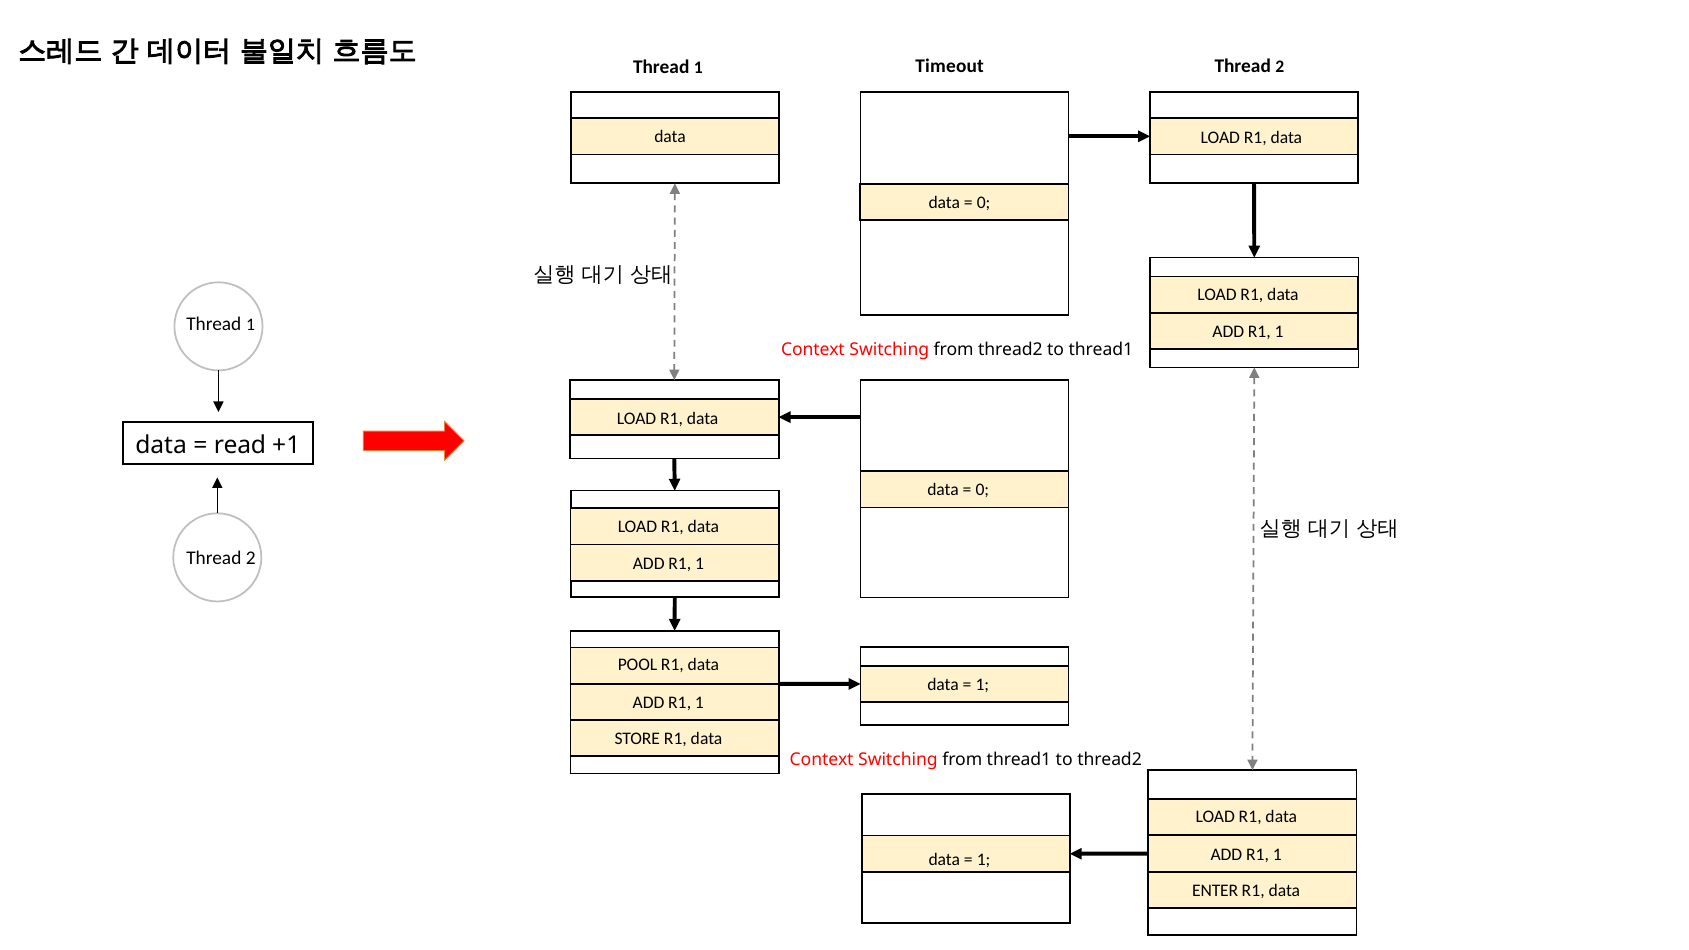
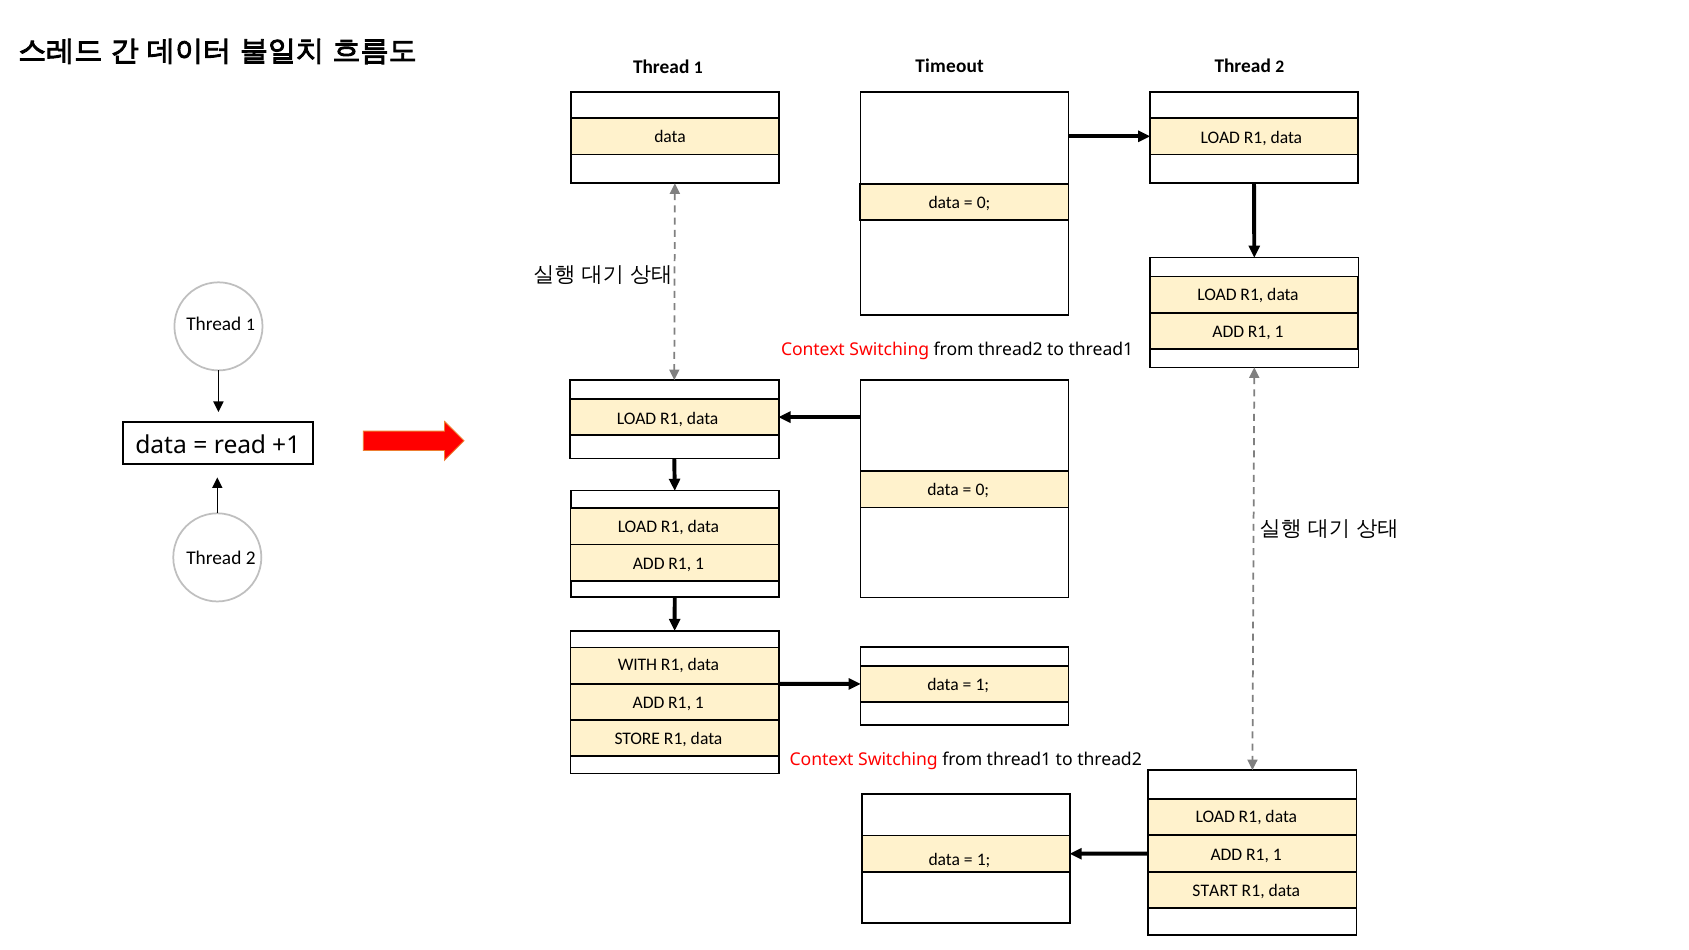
POOL: POOL -> WITH
ENTER: ENTER -> START
